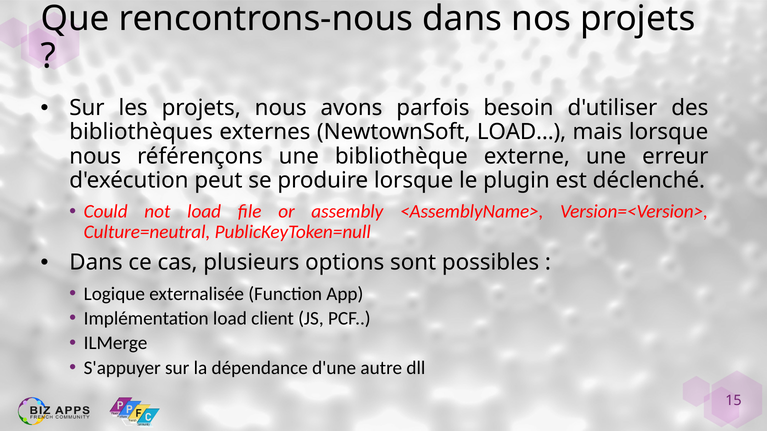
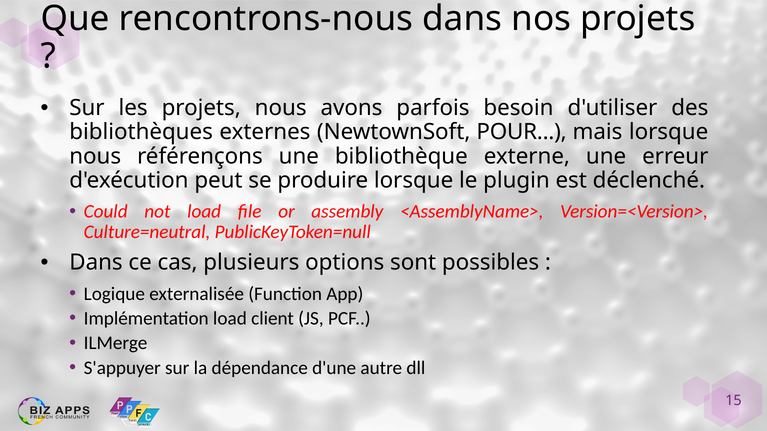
NewtownSoft LOAD: LOAD -> POUR
